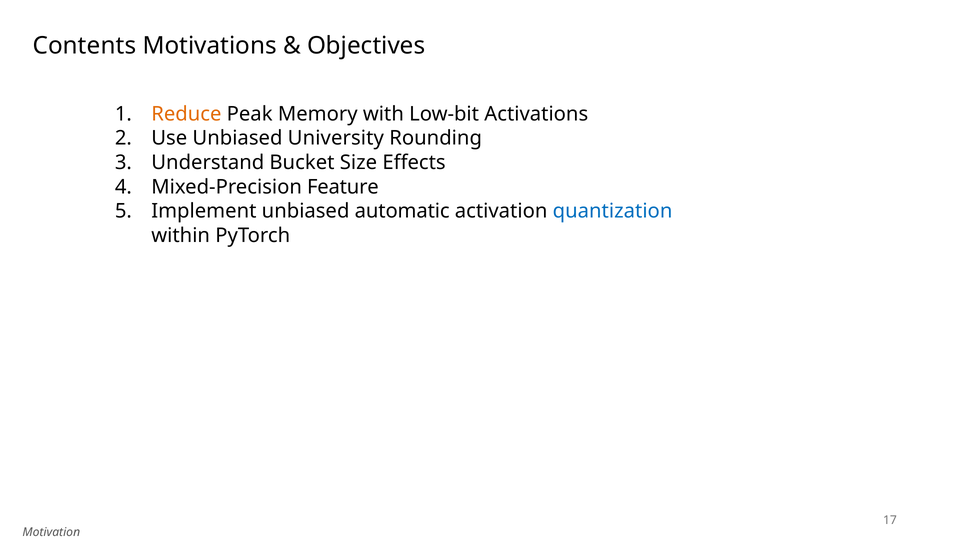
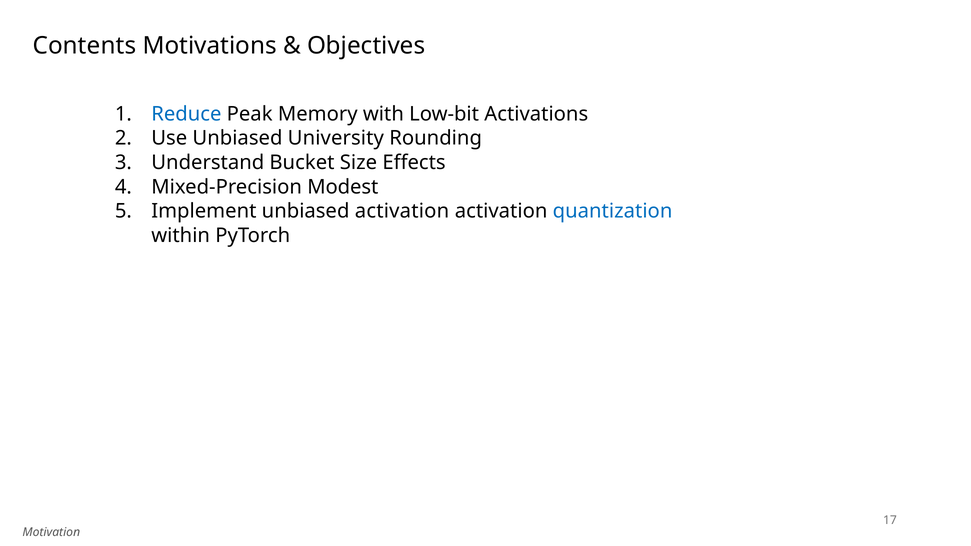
Reduce colour: orange -> blue
Feature: Feature -> Modest
unbiased automatic: automatic -> activation
